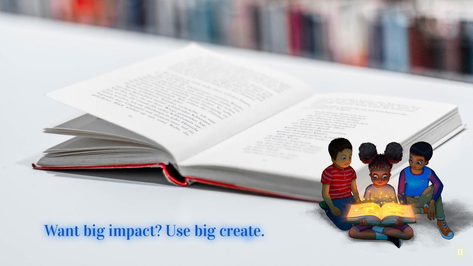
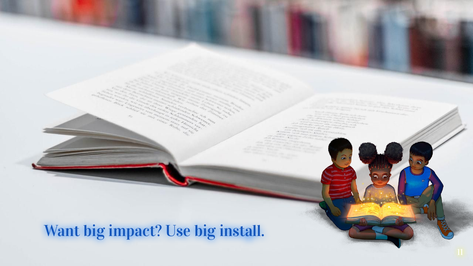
create: create -> install
